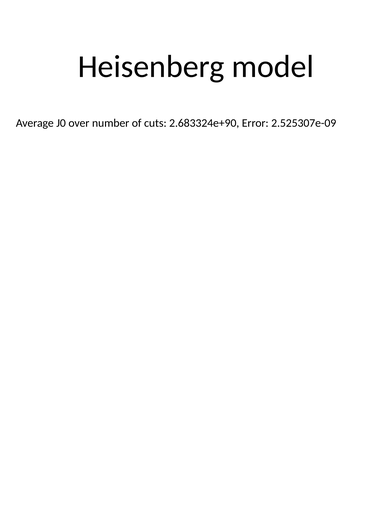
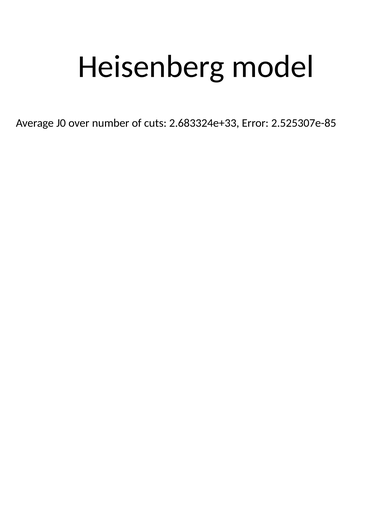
2.683324e+90: 2.683324e+90 -> 2.683324e+33
2.525307e-09: 2.525307e-09 -> 2.525307e-85
